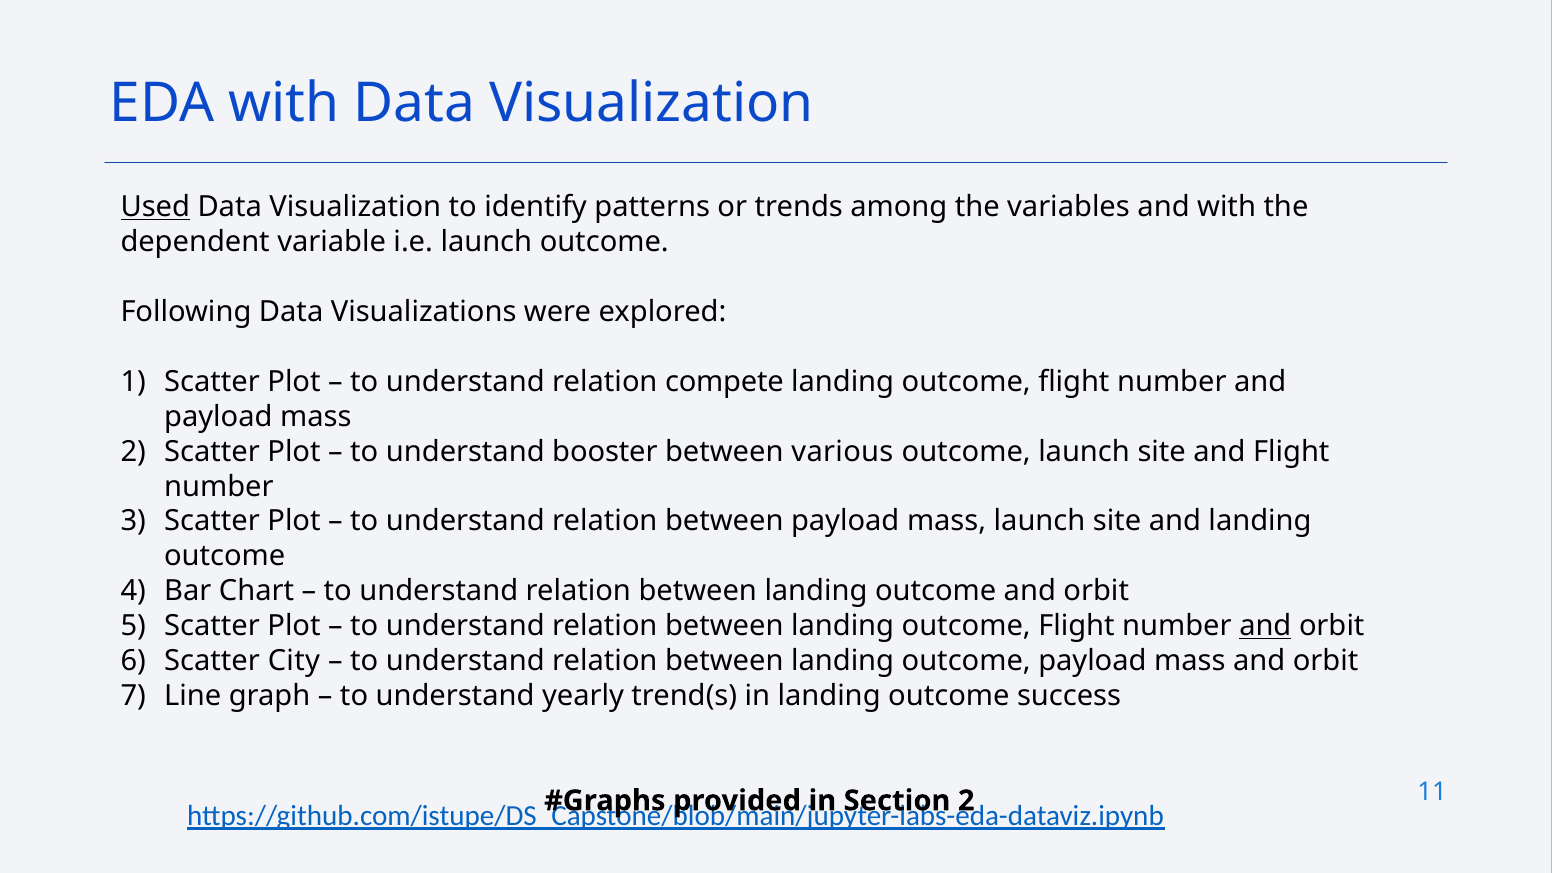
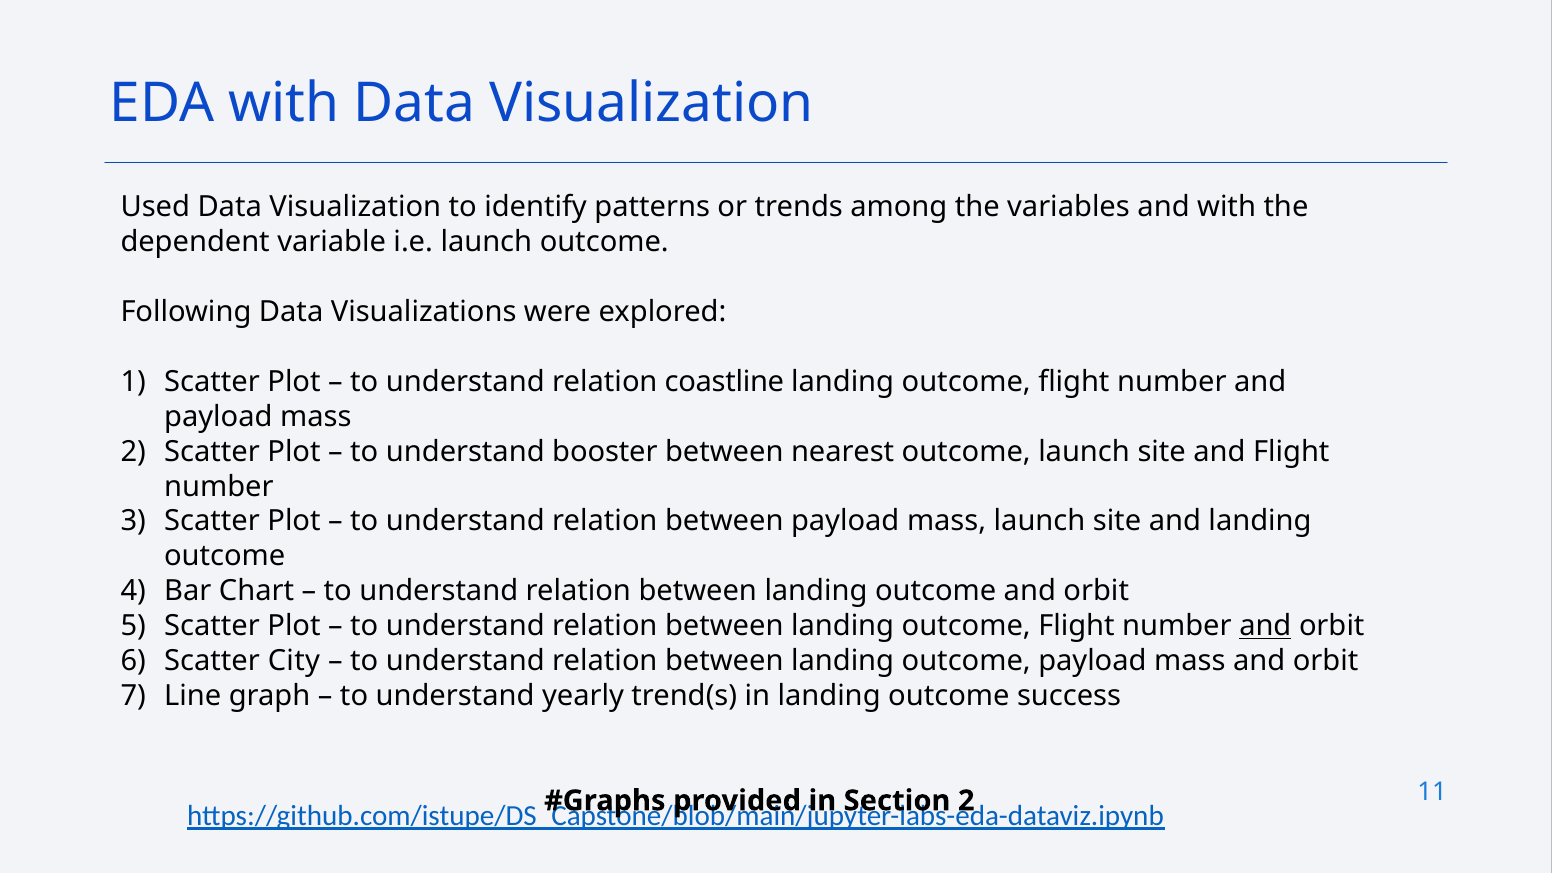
Used underline: present -> none
compete: compete -> coastline
various: various -> nearest
